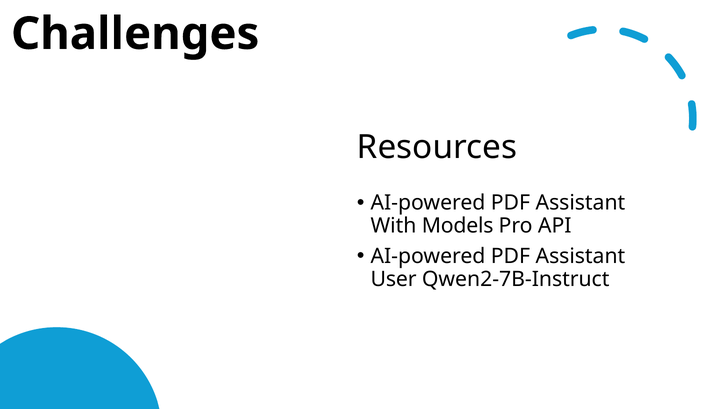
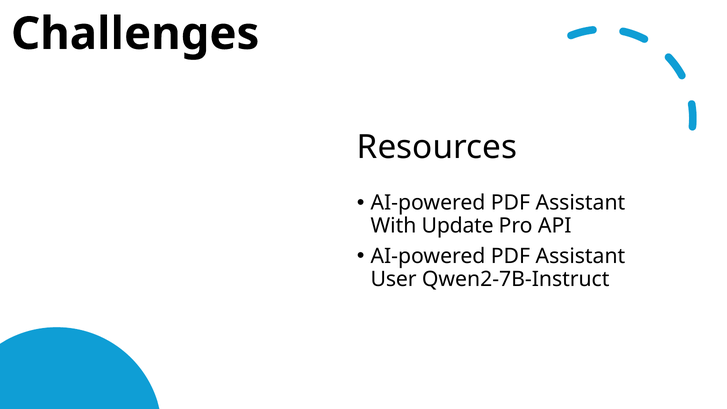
Models: Models -> Update
